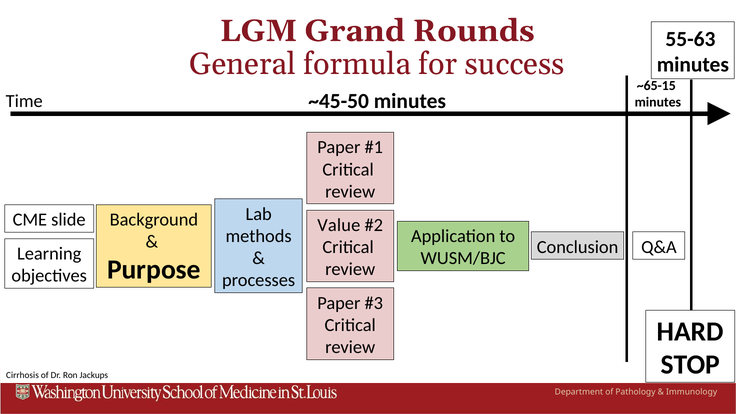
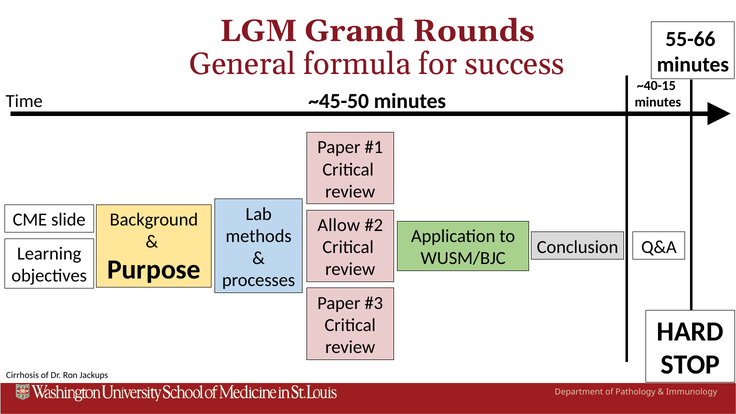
55-63: 55-63 -> 55-66
~65-15: ~65-15 -> ~40-15
Value: Value -> Allow
